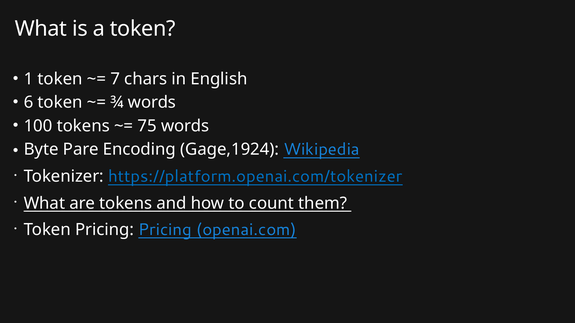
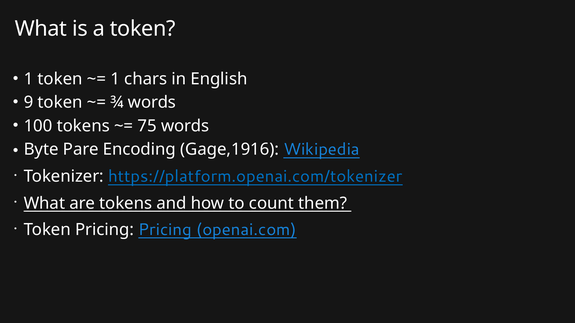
7 at (115, 79): 7 -> 1
6: 6 -> 9
Gage,1924: Gage,1924 -> Gage,1916
